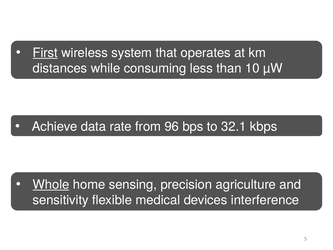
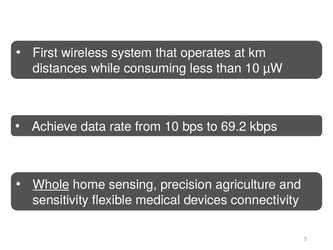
First underline: present -> none
from 96: 96 -> 10
32.1: 32.1 -> 69.2
interference: interference -> connectivity
